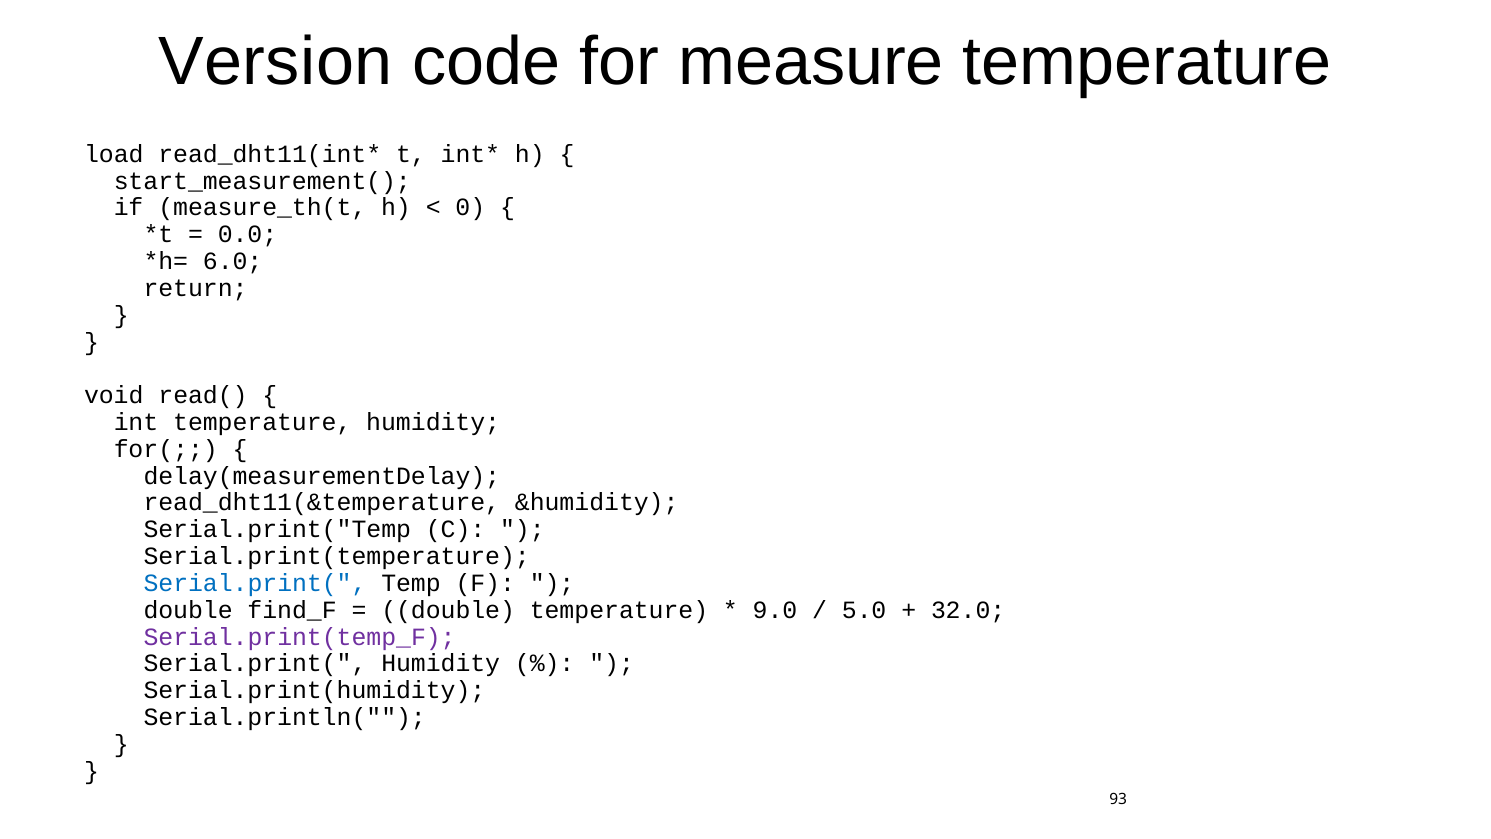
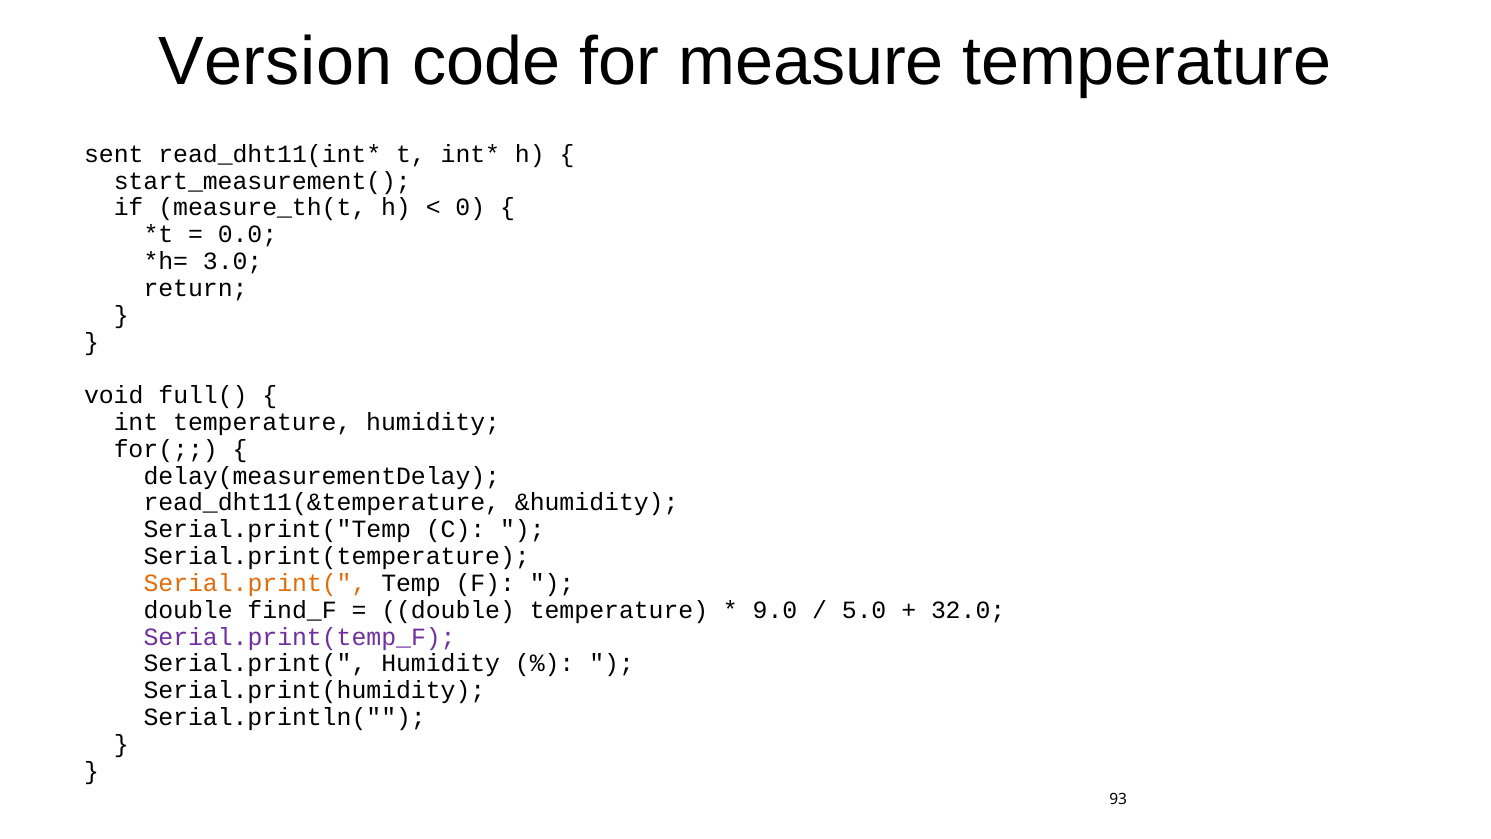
load: load -> sent
6.0: 6.0 -> 3.0
read(: read( -> full(
Serial.print( at (255, 583) colour: blue -> orange
